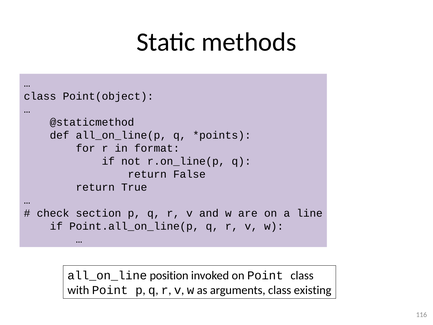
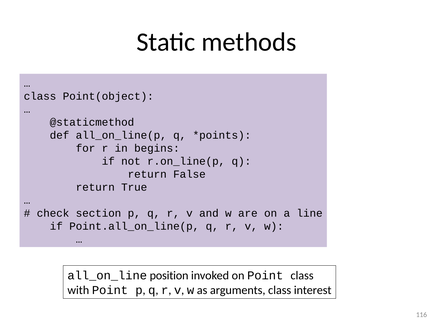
format: format -> begins
existing: existing -> interest
